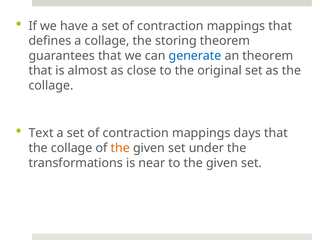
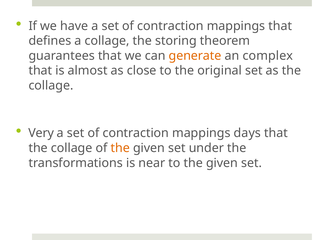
generate colour: blue -> orange
an theorem: theorem -> complex
Text: Text -> Very
